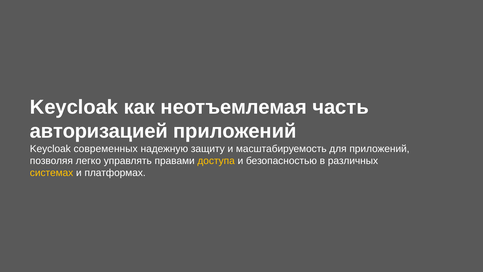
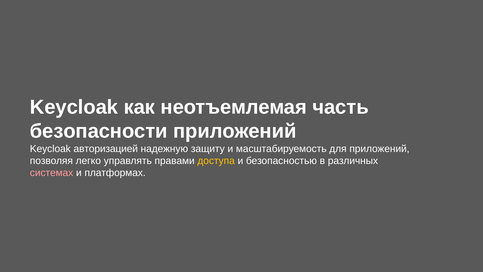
авторизацией: авторизацией -> безопасности
современных: современных -> авторизацией
системах colour: yellow -> pink
